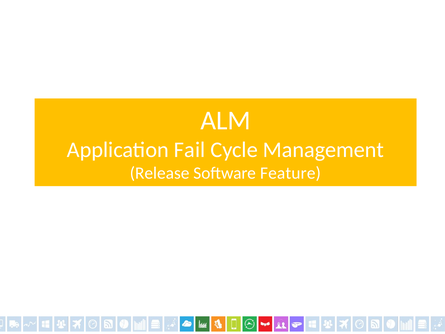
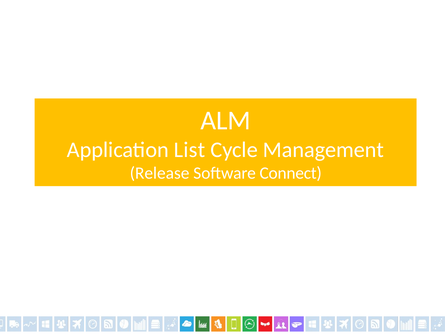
Fail: Fail -> List
Feature: Feature -> Connect
